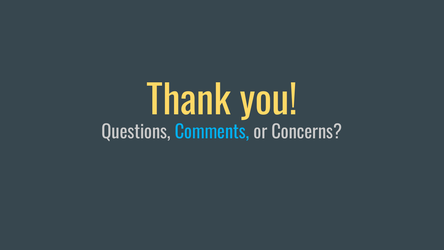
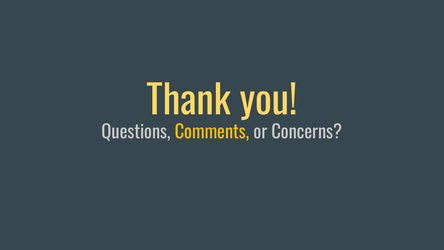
Comments colour: light blue -> yellow
